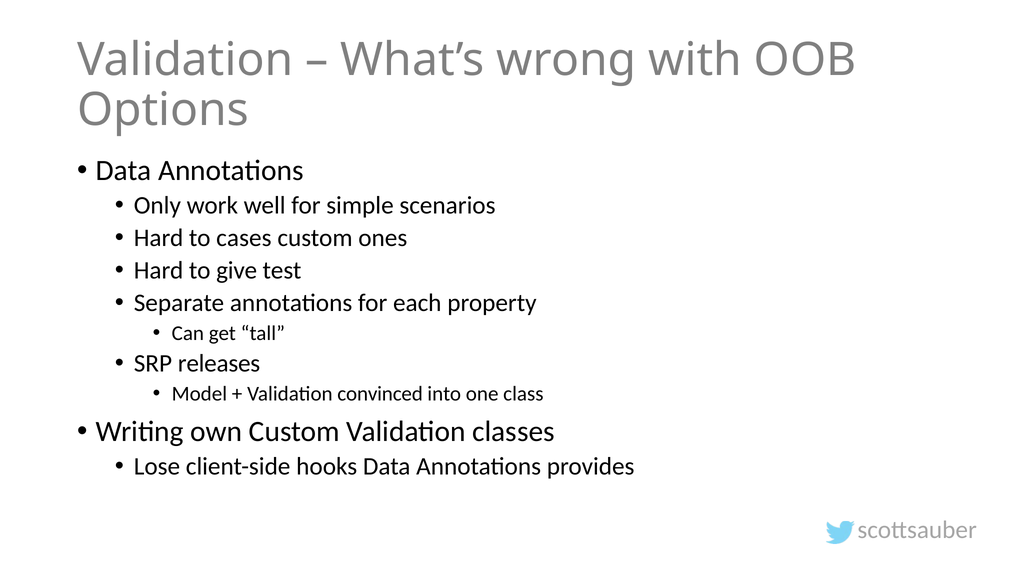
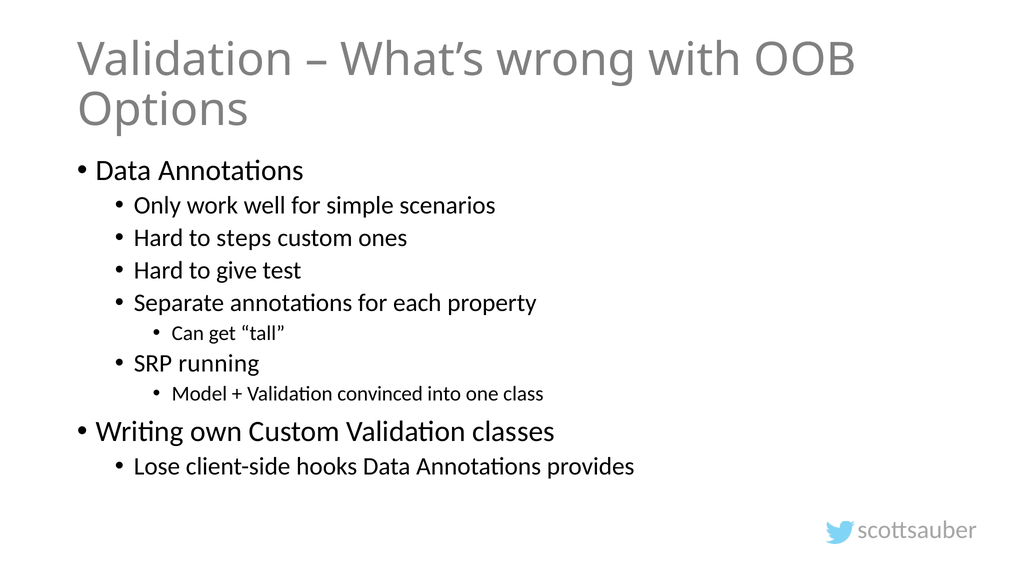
cases: cases -> steps
releases: releases -> running
